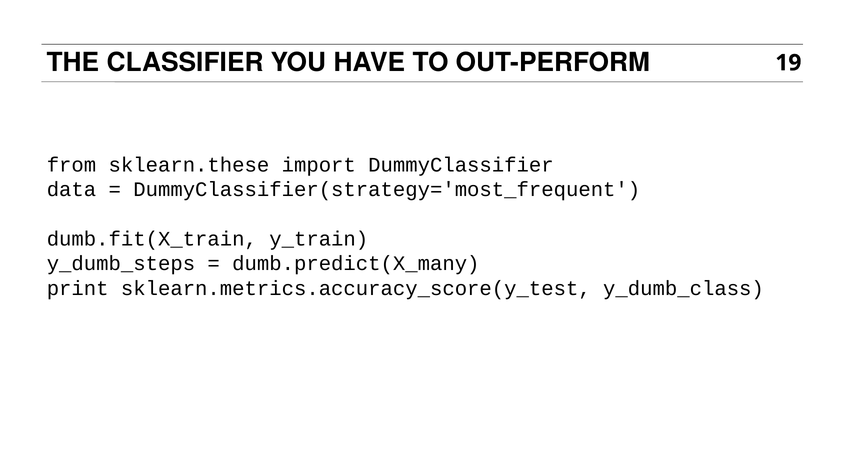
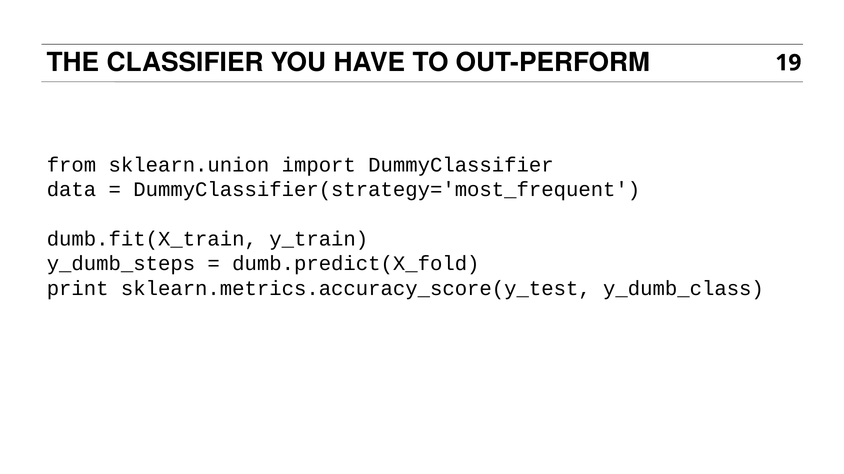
sklearn.these: sklearn.these -> sklearn.union
dumb.predict(X_many: dumb.predict(X_many -> dumb.predict(X_fold
